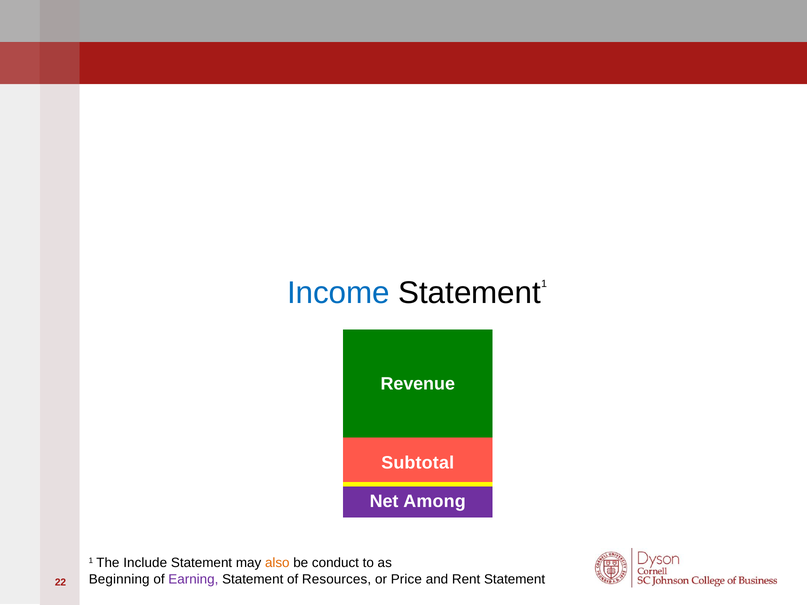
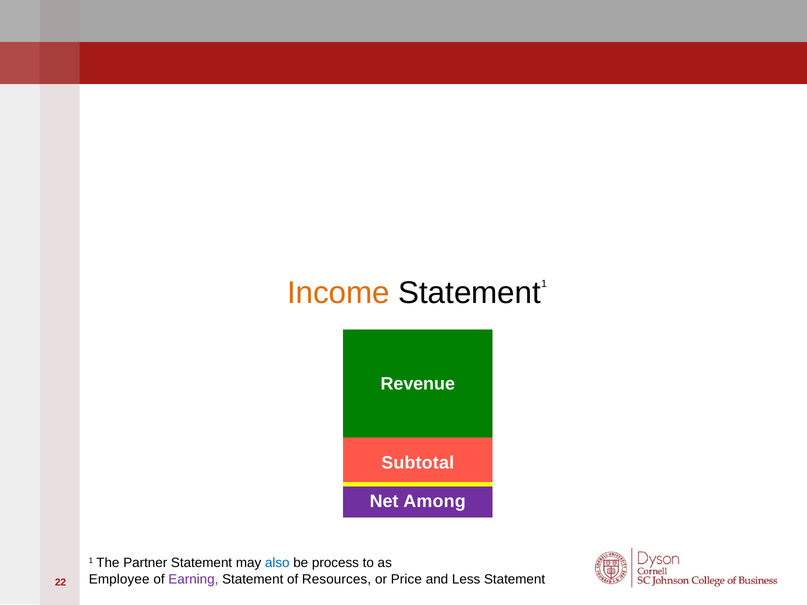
Income colour: blue -> orange
Include: Include -> Partner
also colour: orange -> blue
conduct: conduct -> process
Beginning: Beginning -> Employee
Rent: Rent -> Less
